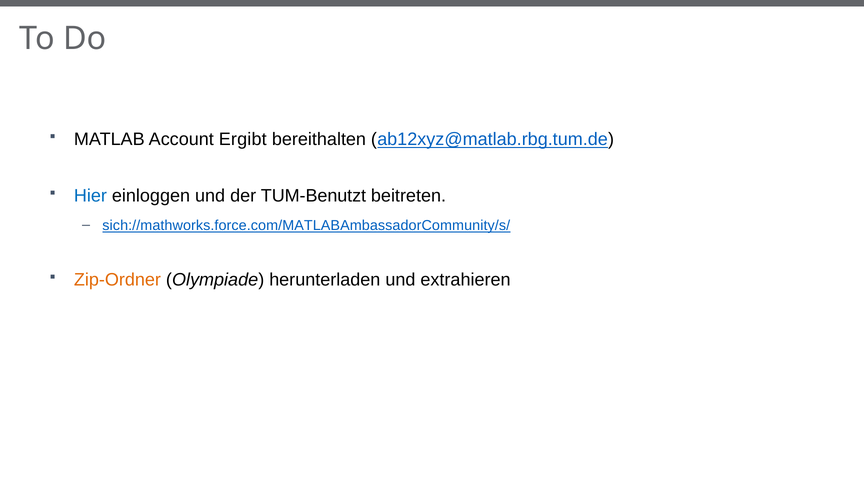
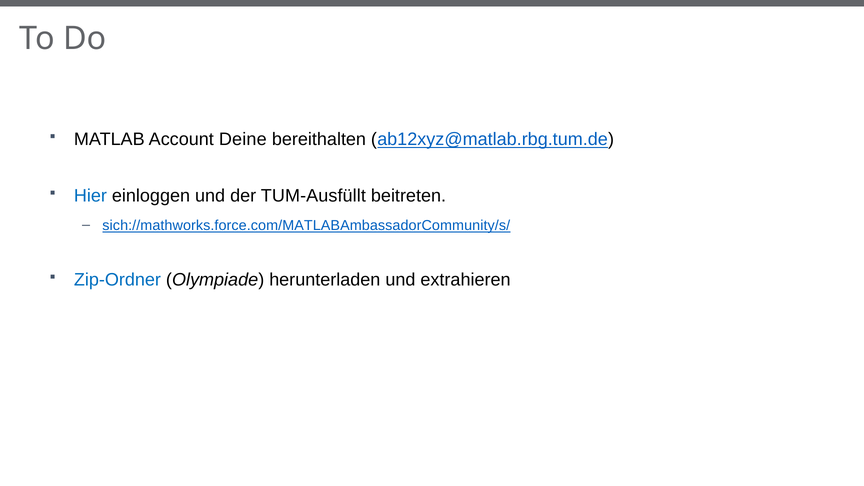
Ergibt: Ergibt -> Deine
TUM-Benutzt: TUM-Benutzt -> TUM-Ausfüllt
Zip-Ordner colour: orange -> blue
